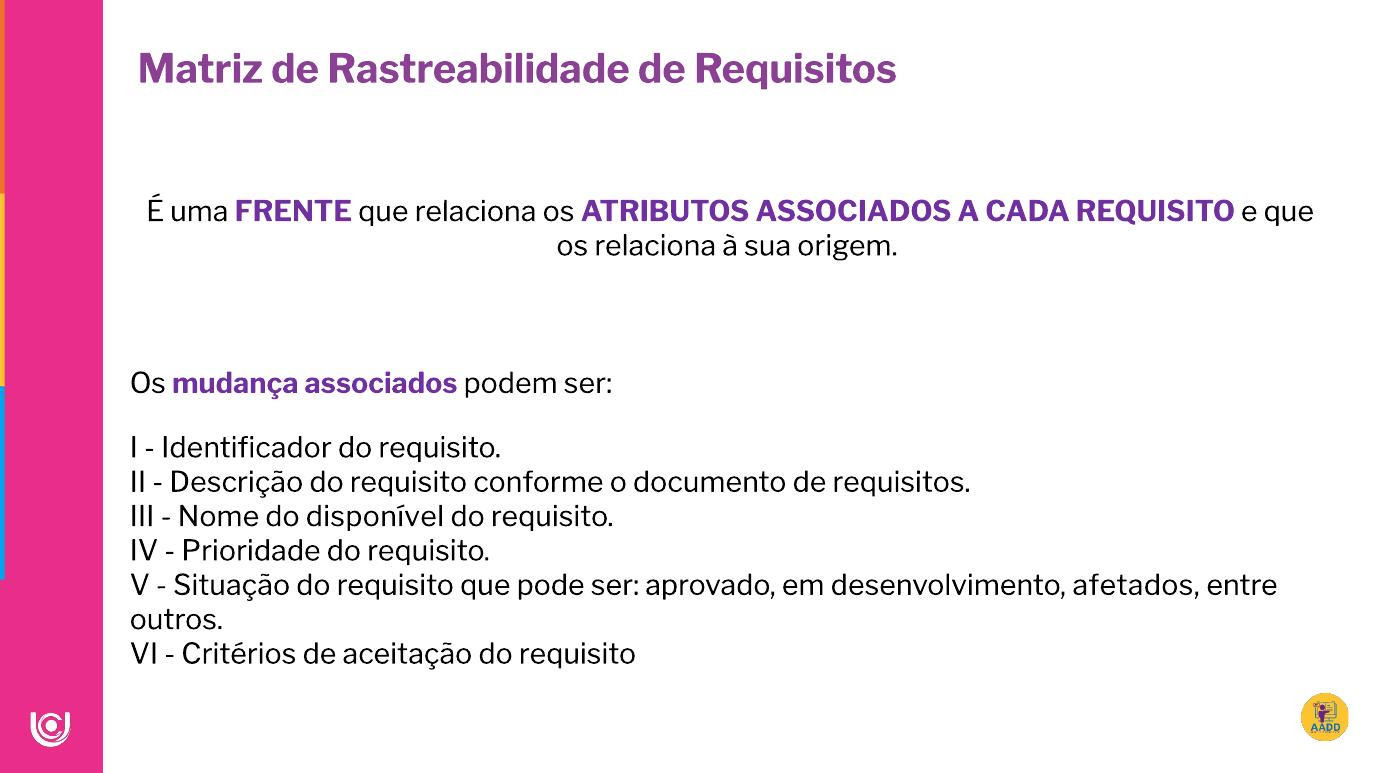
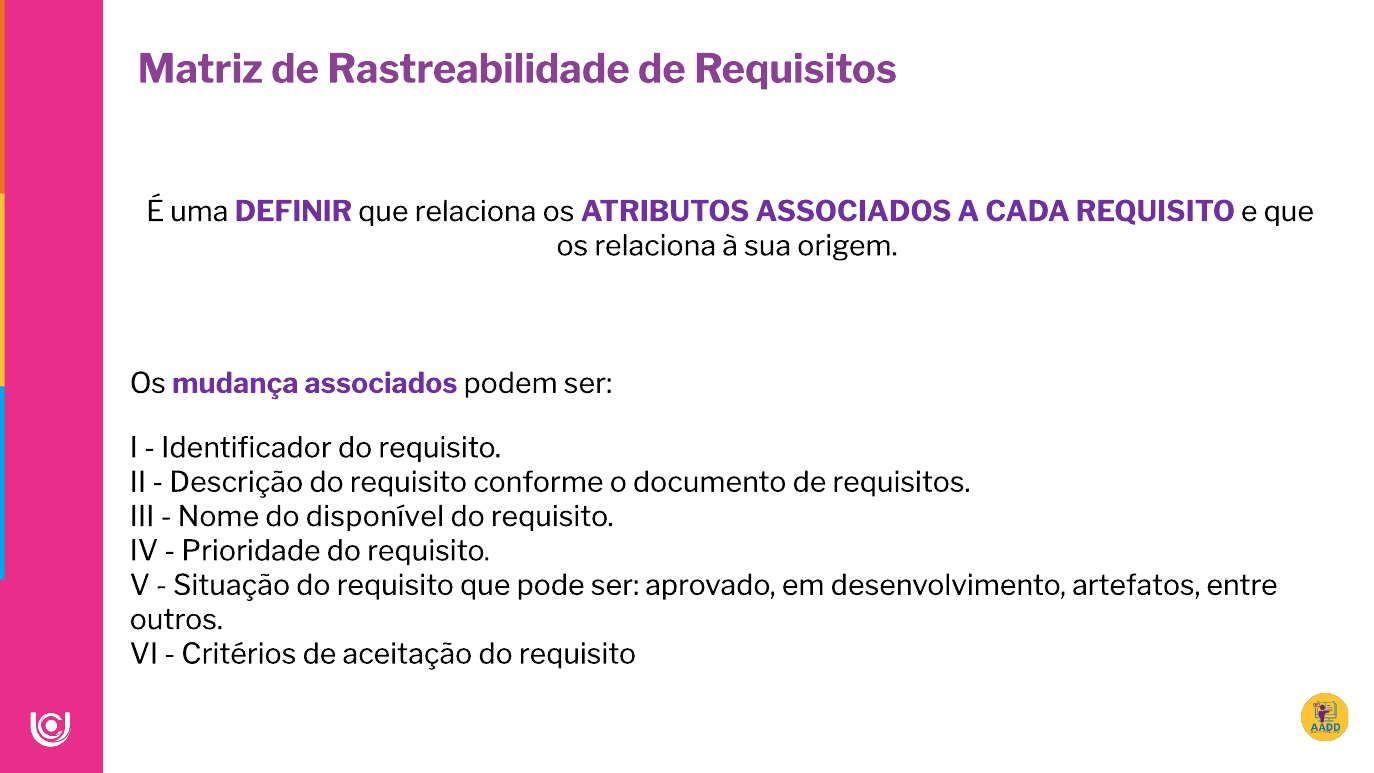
FRENTE: FRENTE -> DEFINIR
afetados: afetados -> artefatos
